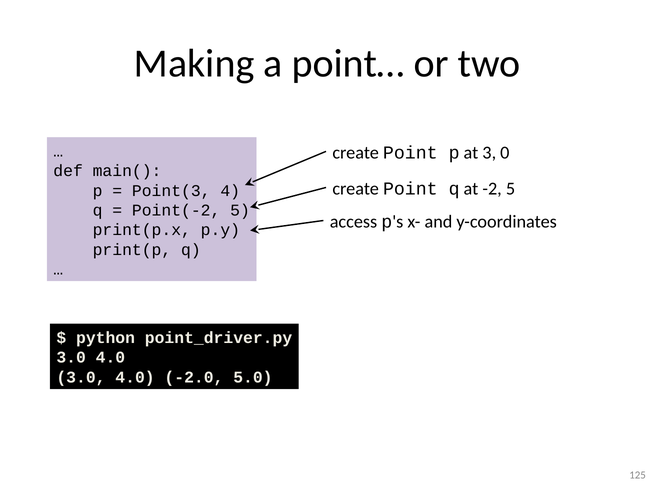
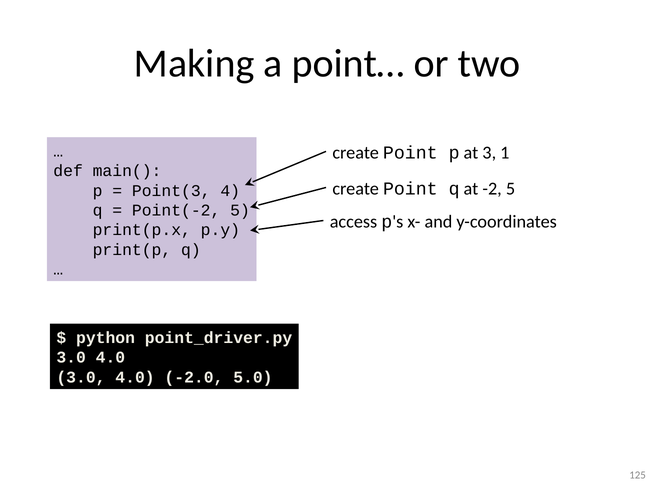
0: 0 -> 1
